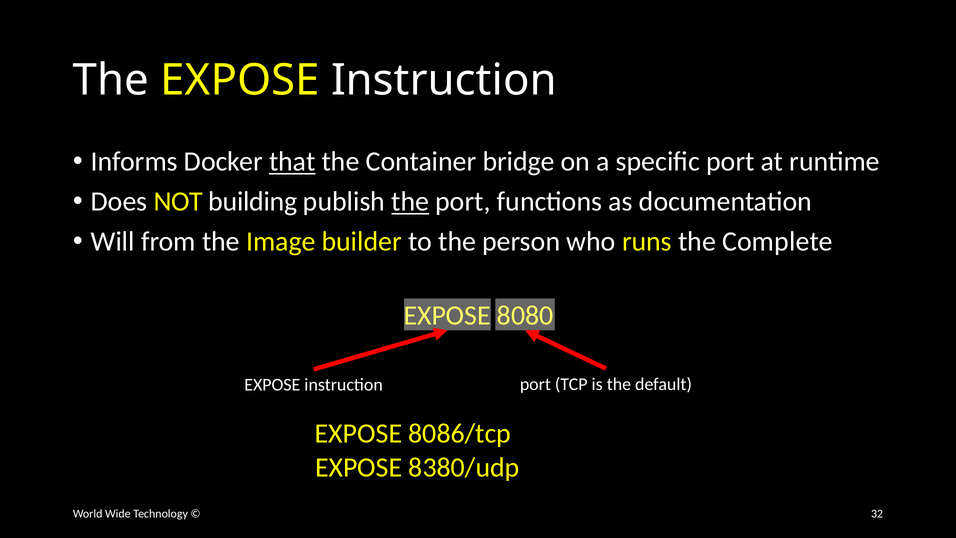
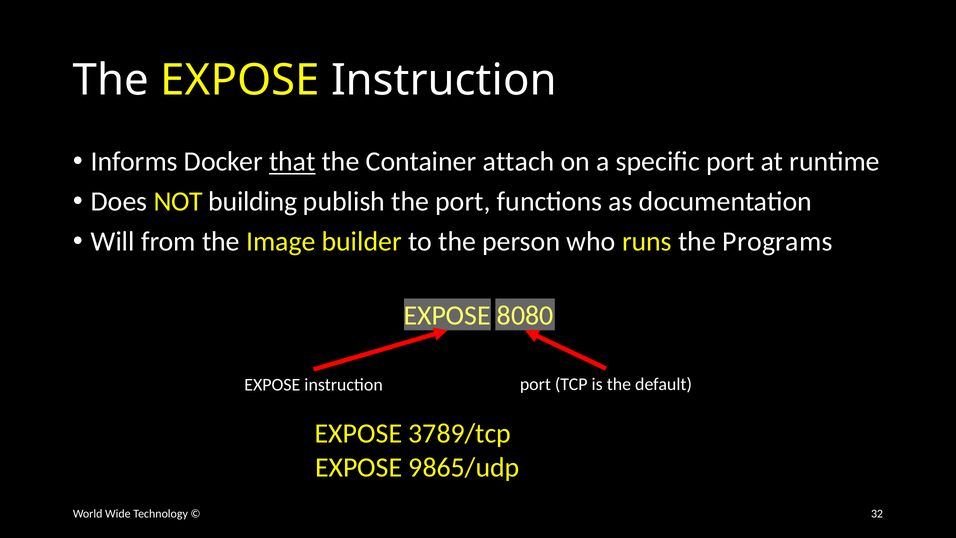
bridge: bridge -> attach
the at (410, 202) underline: present -> none
Complete: Complete -> Programs
8086/tcp: 8086/tcp -> 3789/tcp
8380/udp: 8380/udp -> 9865/udp
